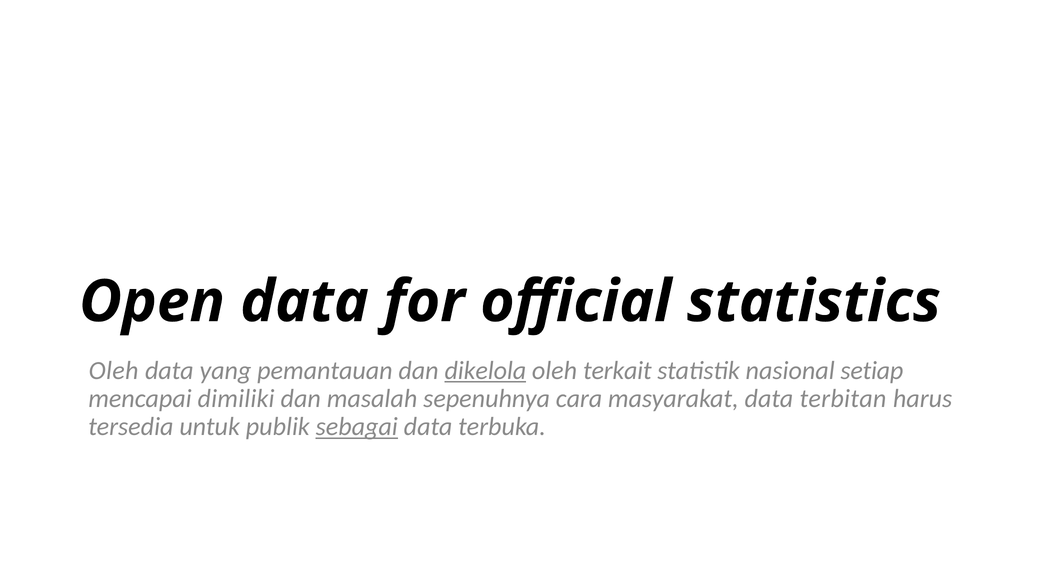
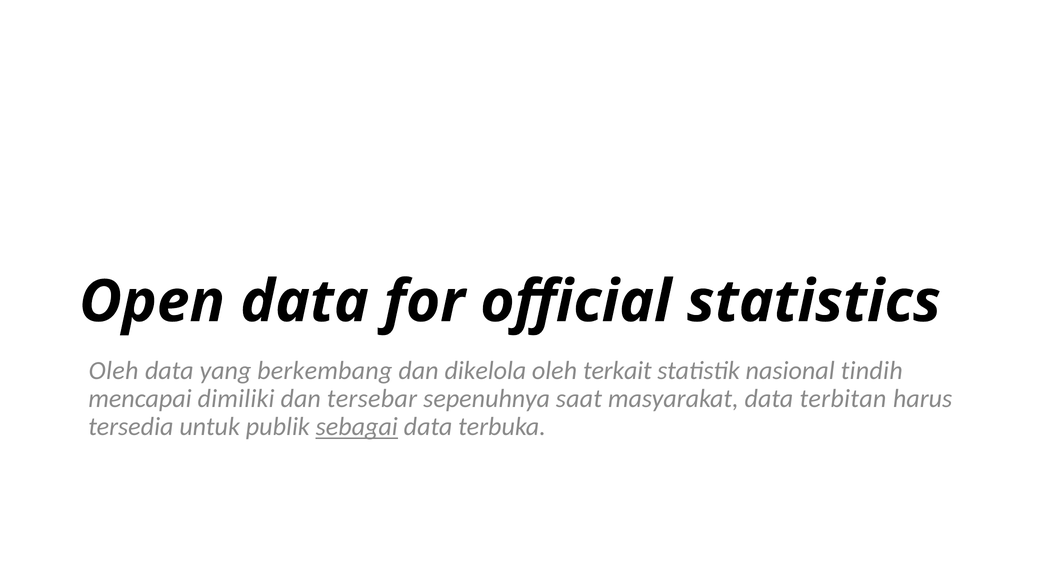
pemantauan: pemantauan -> berkembang
dikelola underline: present -> none
setiap: setiap -> tindih
masalah: masalah -> tersebar
cara: cara -> saat
